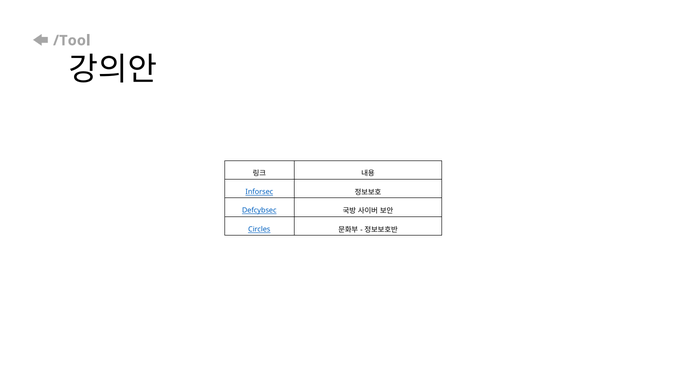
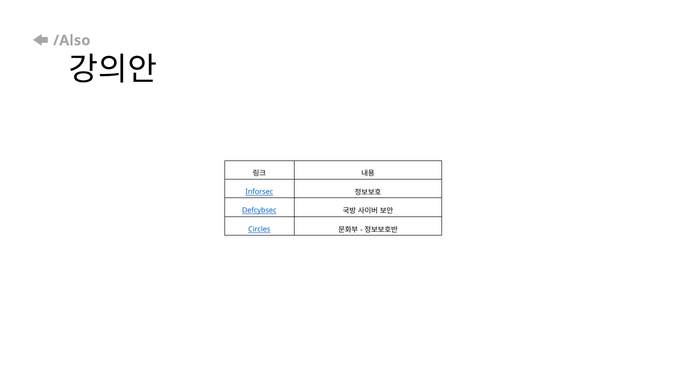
/Tool: /Tool -> /Also
